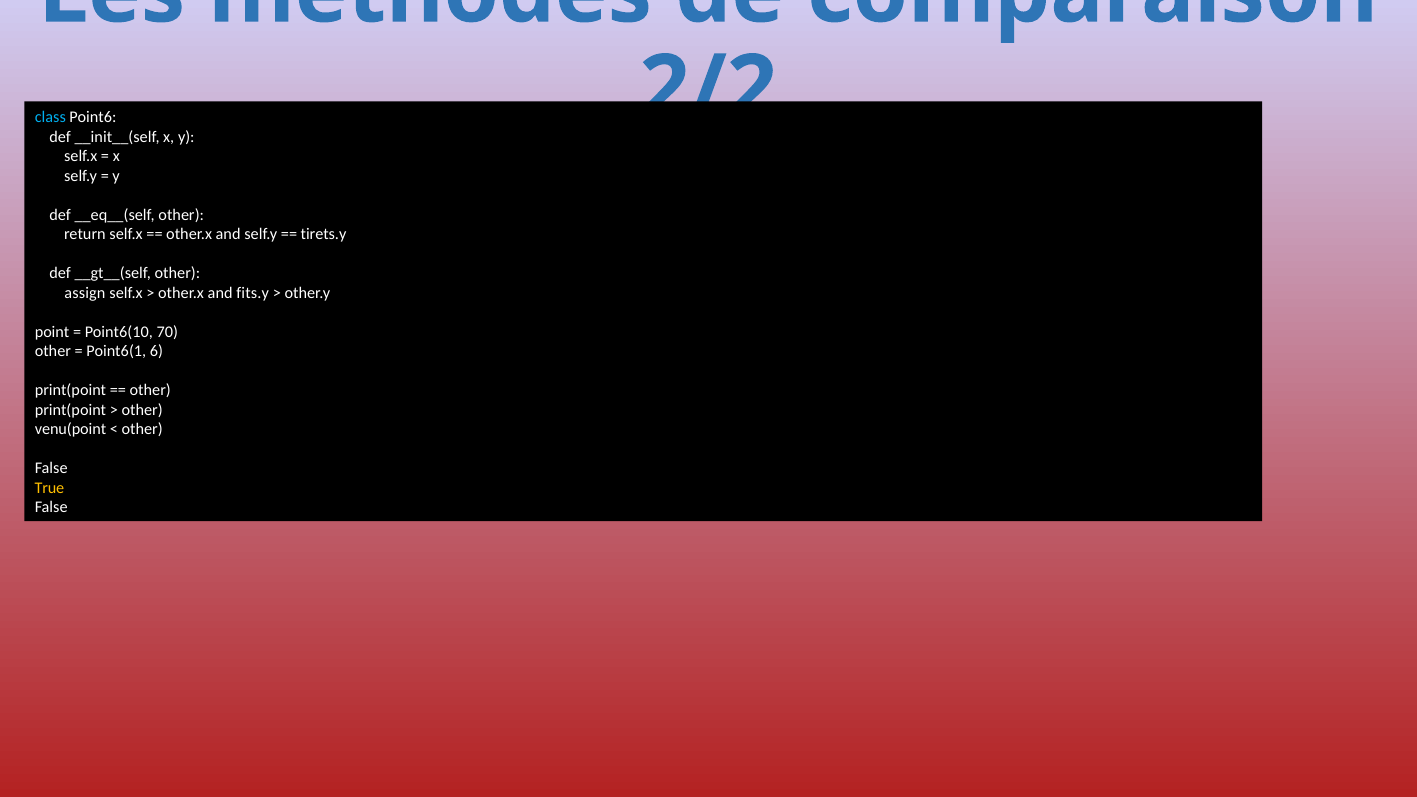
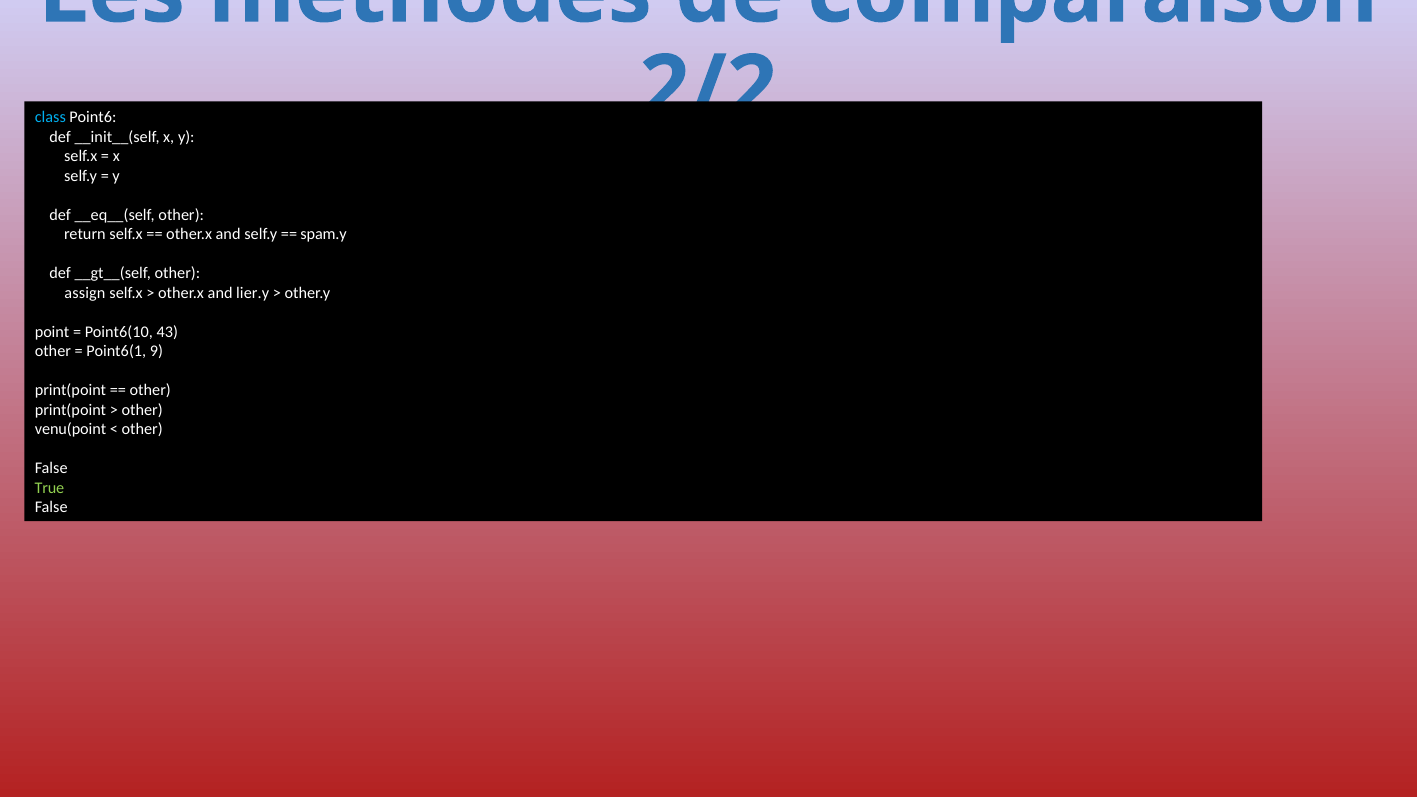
tirets.y: tirets.y -> spam.y
fits.y: fits.y -> lier.y
70: 70 -> 43
6: 6 -> 9
True colour: yellow -> light green
